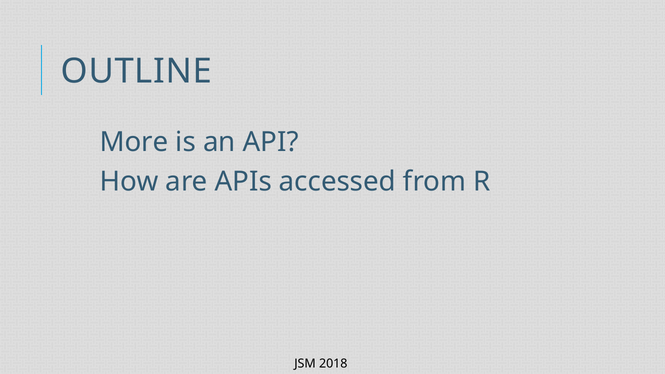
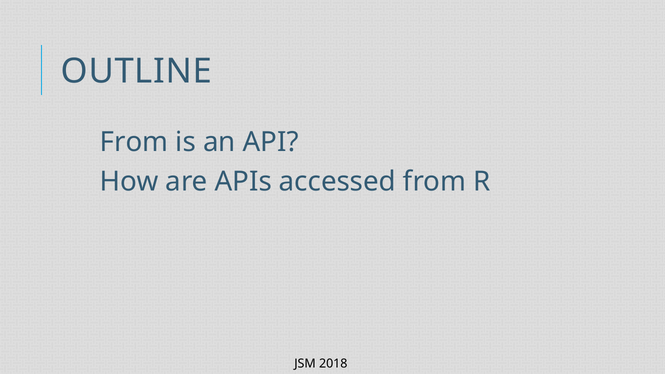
More at (134, 142): More -> From
